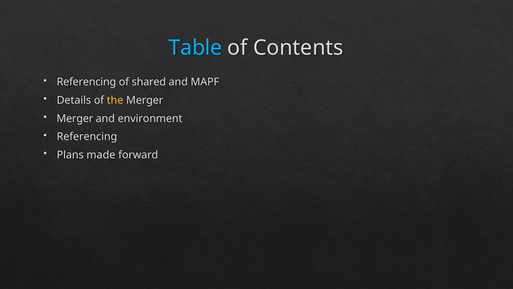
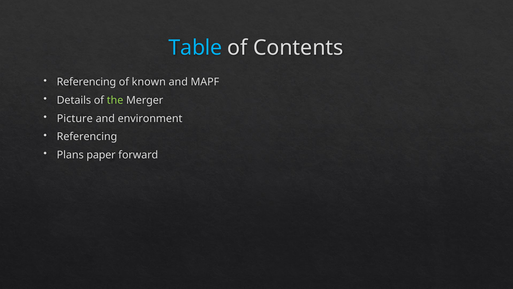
shared: shared -> known
the colour: yellow -> light green
Merger at (75, 118): Merger -> Picture
made: made -> paper
